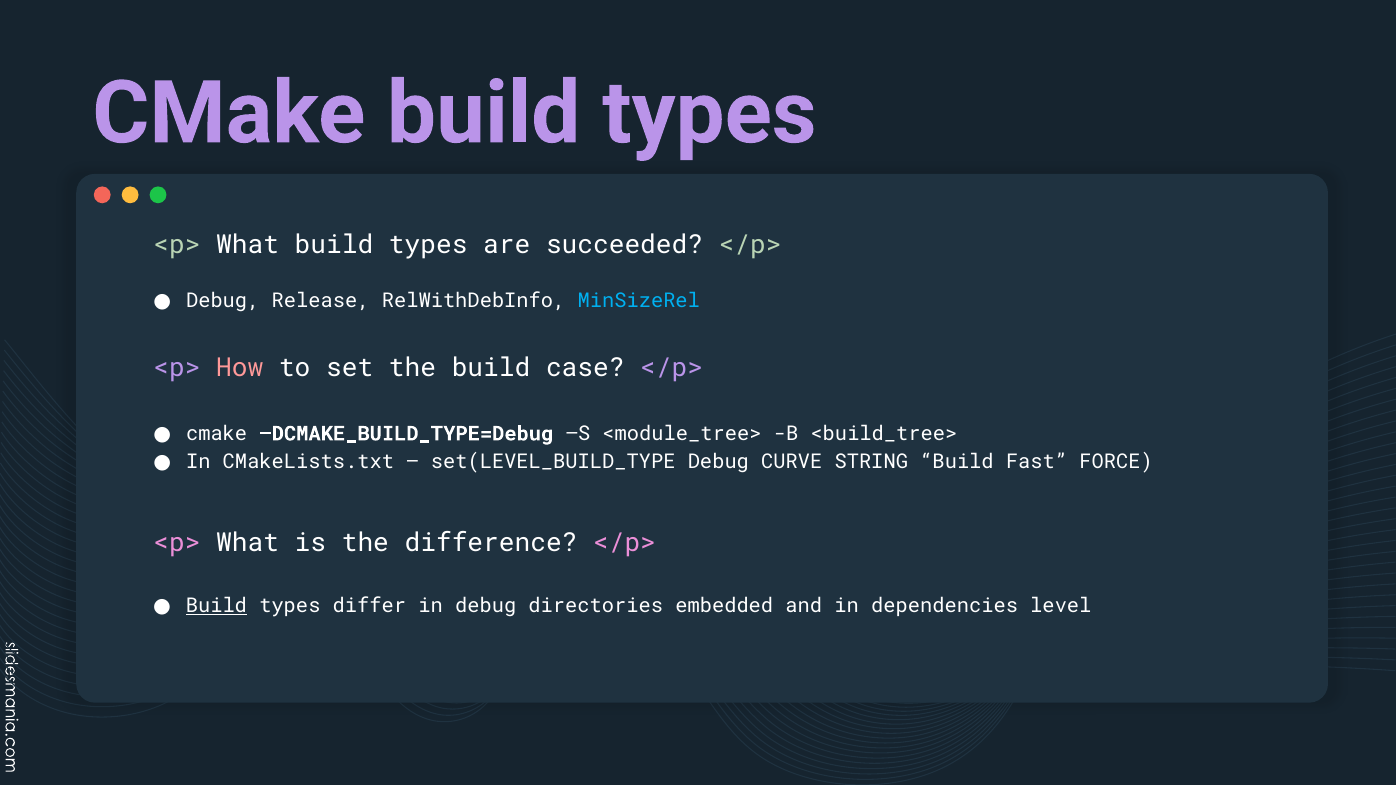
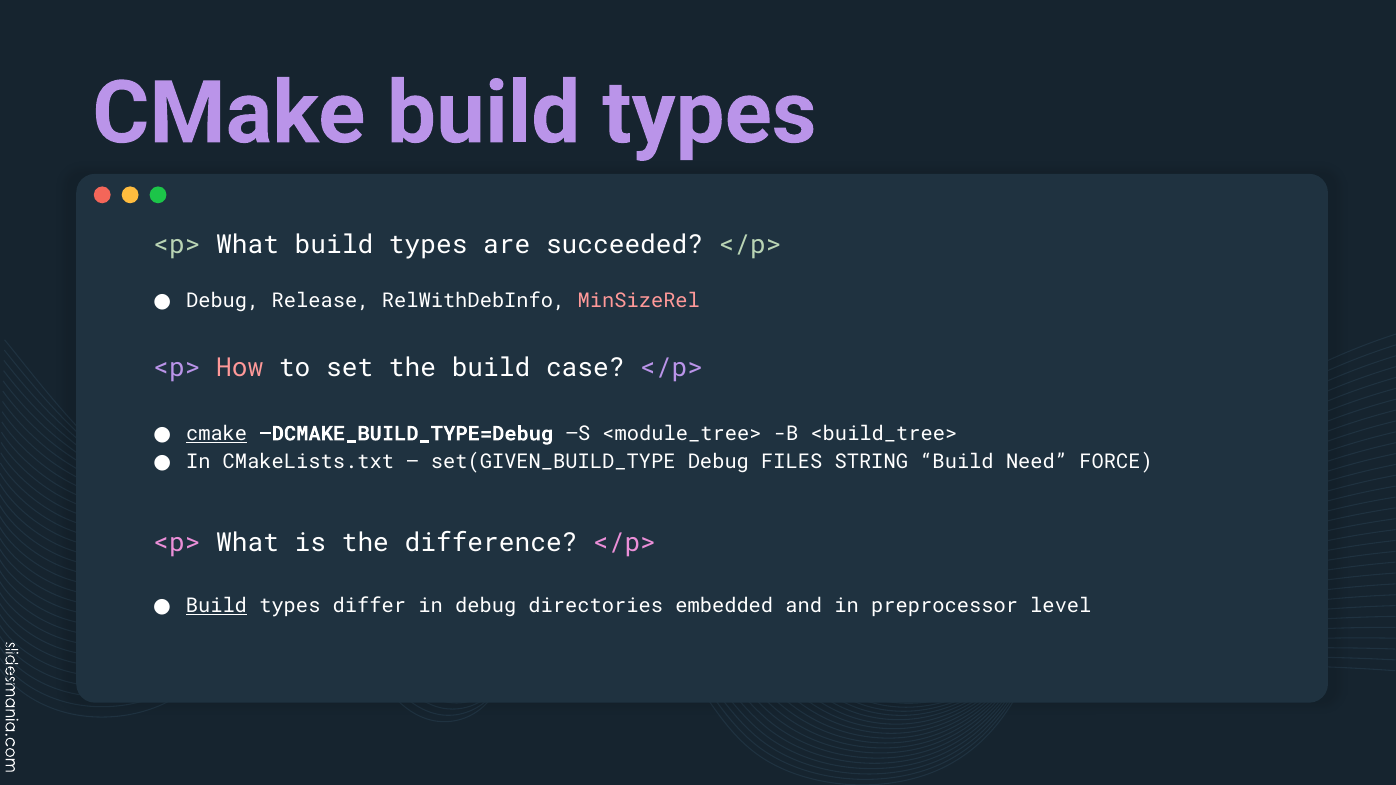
MinSizeRel colour: light blue -> pink
cmake at (217, 434) underline: none -> present
set(LEVEL_BUILD_TYPE: set(LEVEL_BUILD_TYPE -> set(GIVEN_BUILD_TYPE
CURVE: CURVE -> FILES
Fast: Fast -> Need
dependencies: dependencies -> preprocessor
